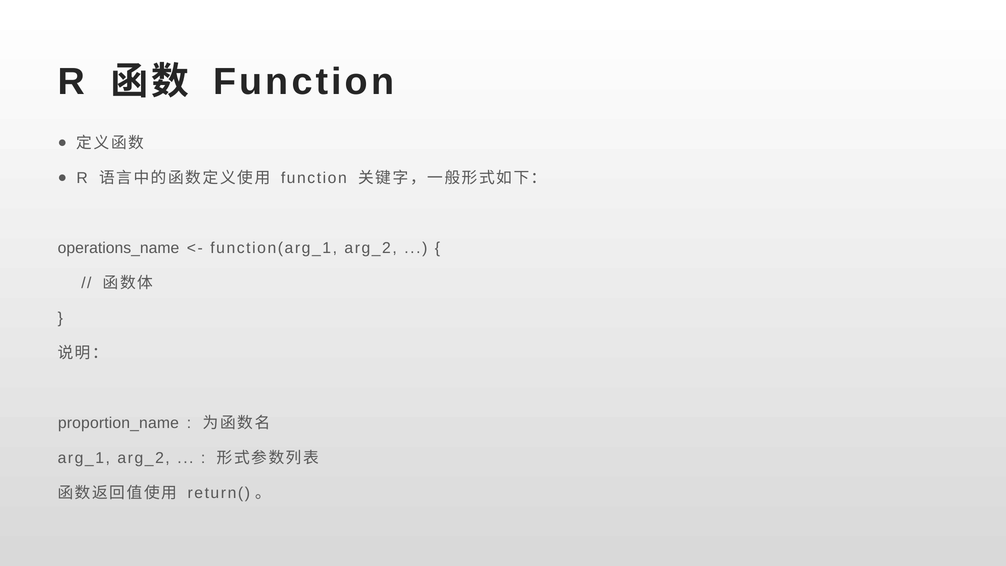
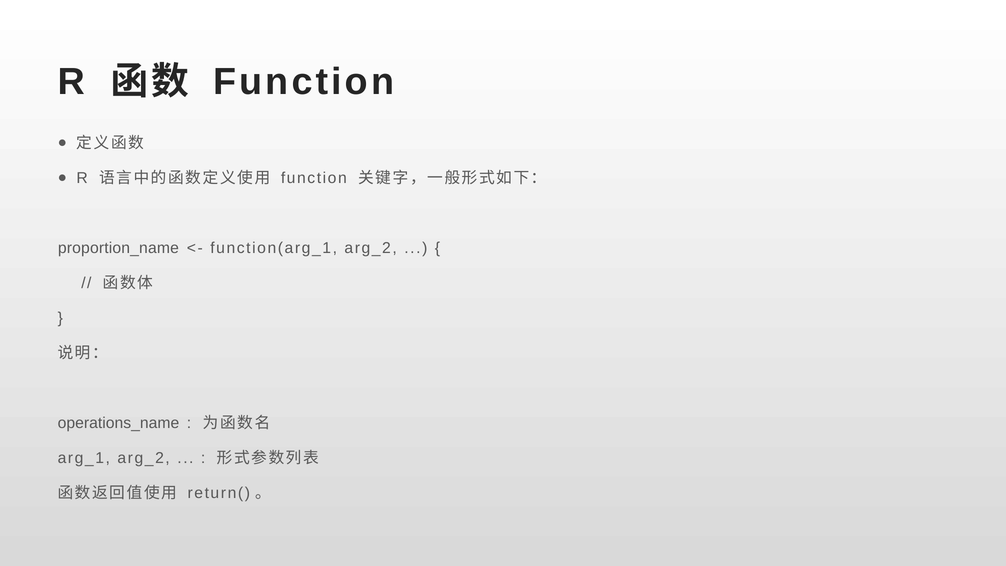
operations_name: operations_name -> proportion_name
proportion_name: proportion_name -> operations_name
